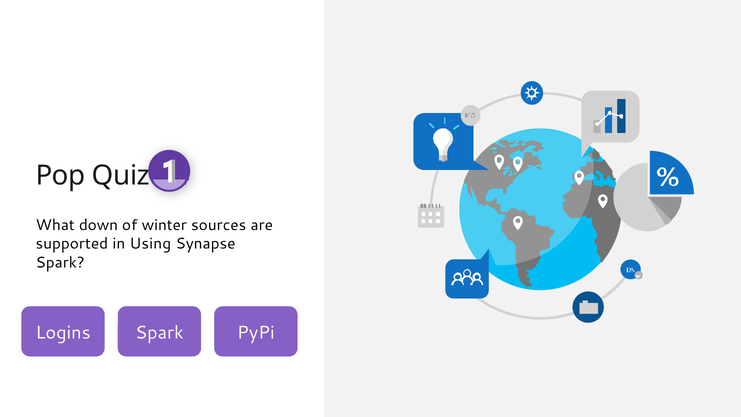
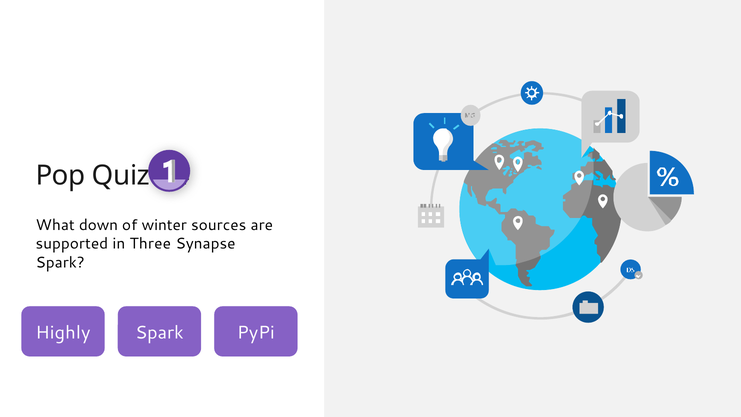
Using: Using -> Three
Logins: Logins -> Highly
